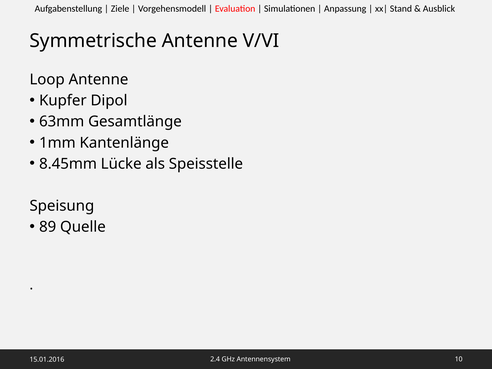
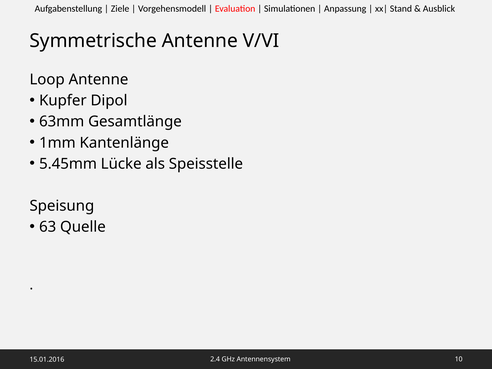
8.45mm: 8.45mm -> 5.45mm
89: 89 -> 63
